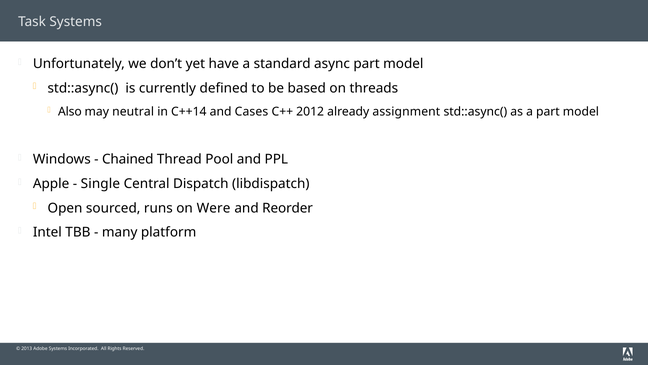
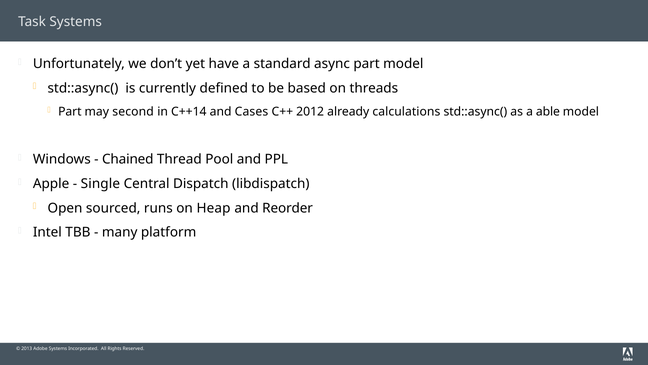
Also at (70, 112): Also -> Part
neutral: neutral -> second
assignment: assignment -> calculations
a part: part -> able
Were: Were -> Heap
